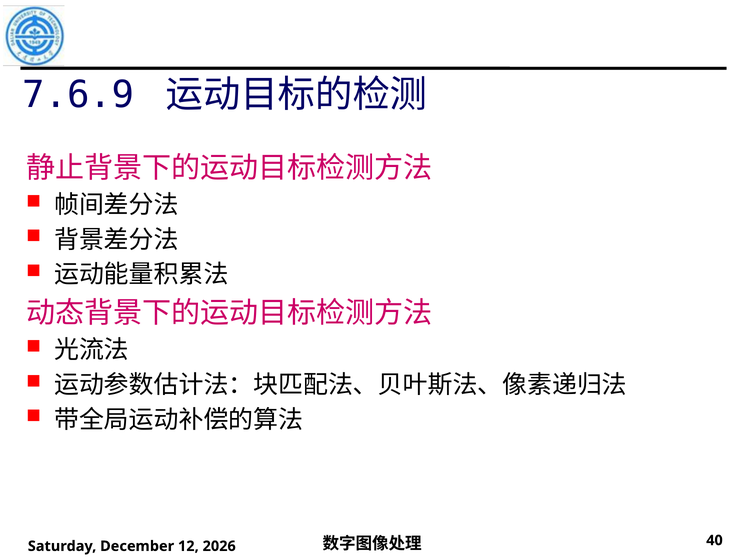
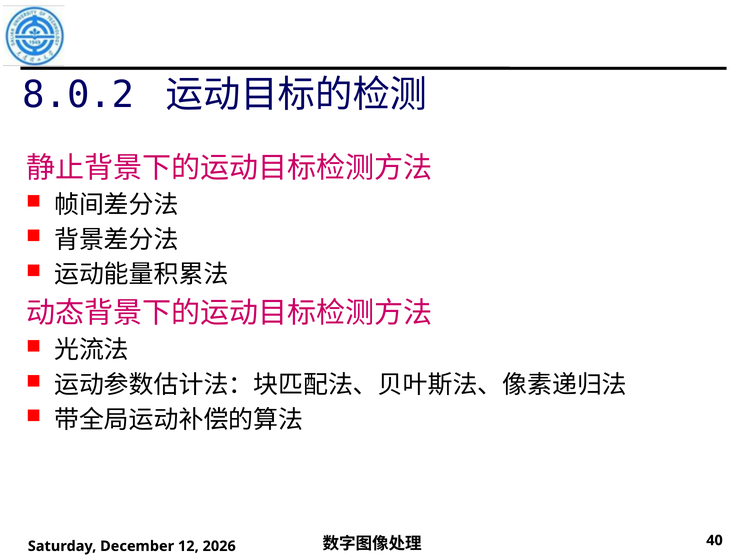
7.6.9: 7.6.9 -> 8.0.2
